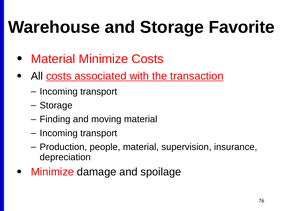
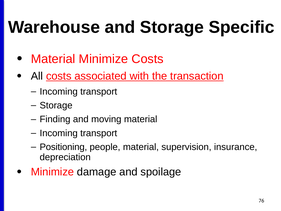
Favorite: Favorite -> Specific
Production: Production -> Positioning
